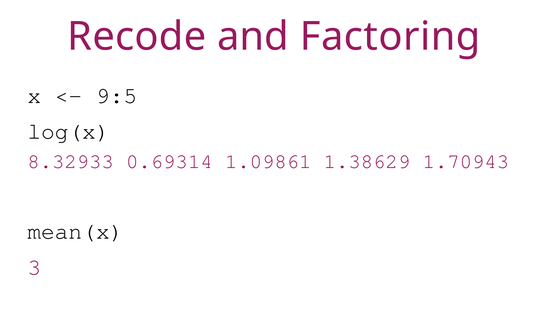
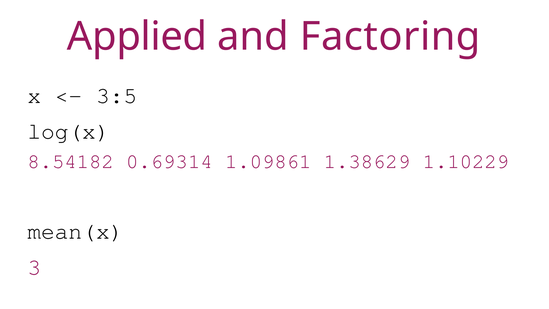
Recode: Recode -> Applied
9:5: 9:5 -> 3:5
8.32933: 8.32933 -> 8.54182
1.70943: 1.70943 -> 1.10229
